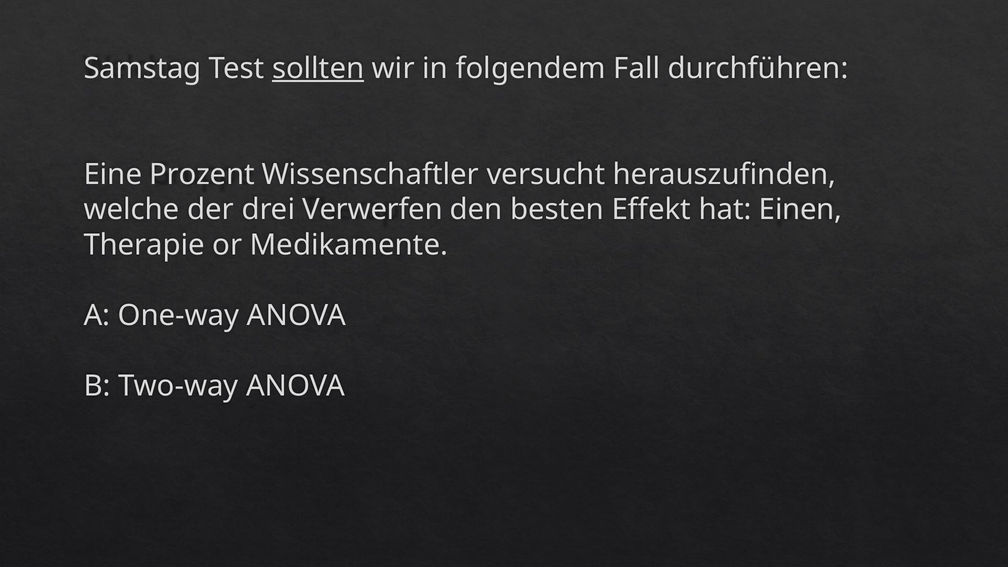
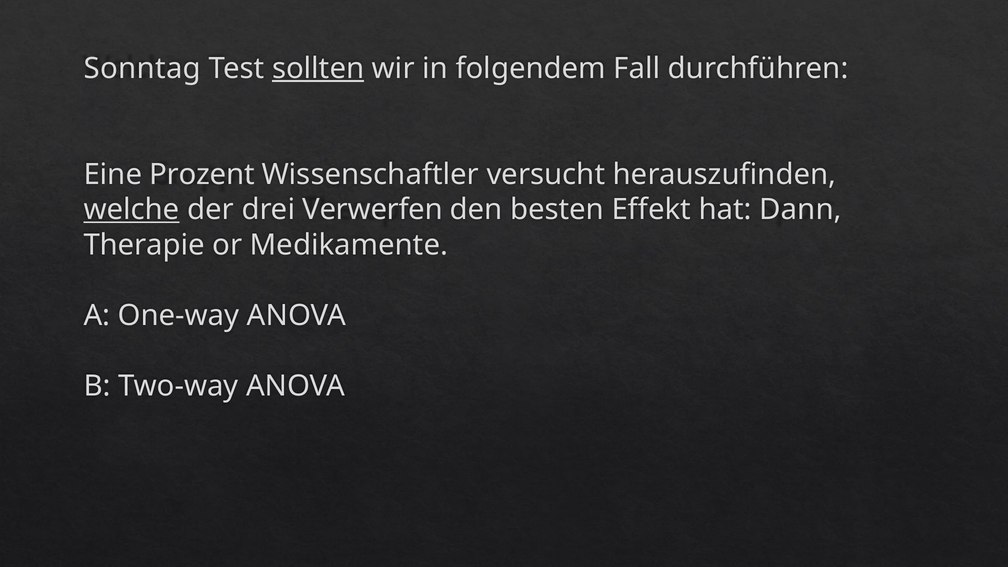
Samstag: Samstag -> Sonntag
welche underline: none -> present
Einen: Einen -> Dann
